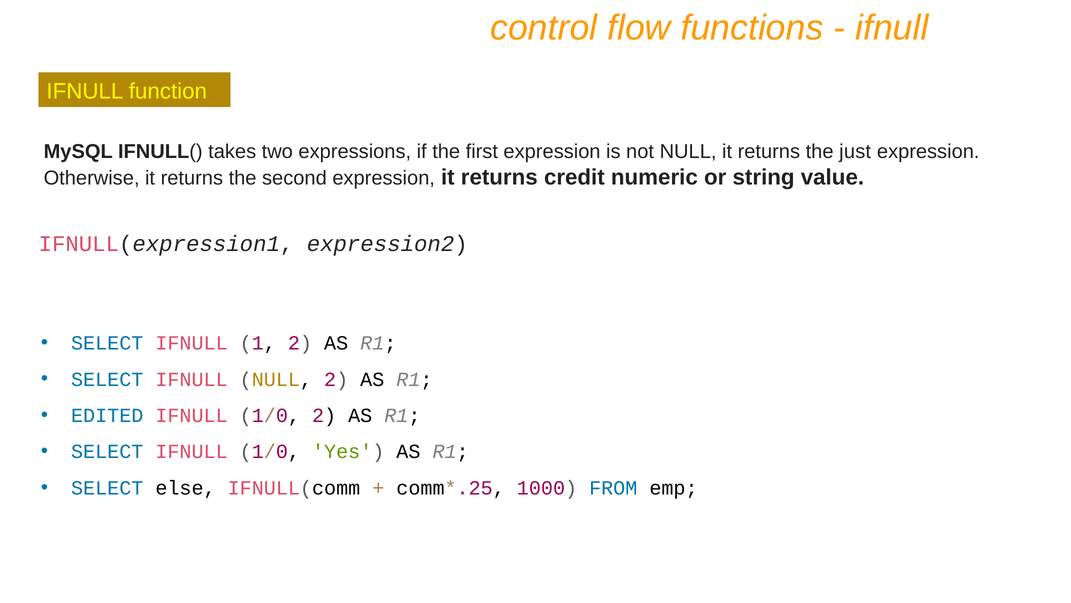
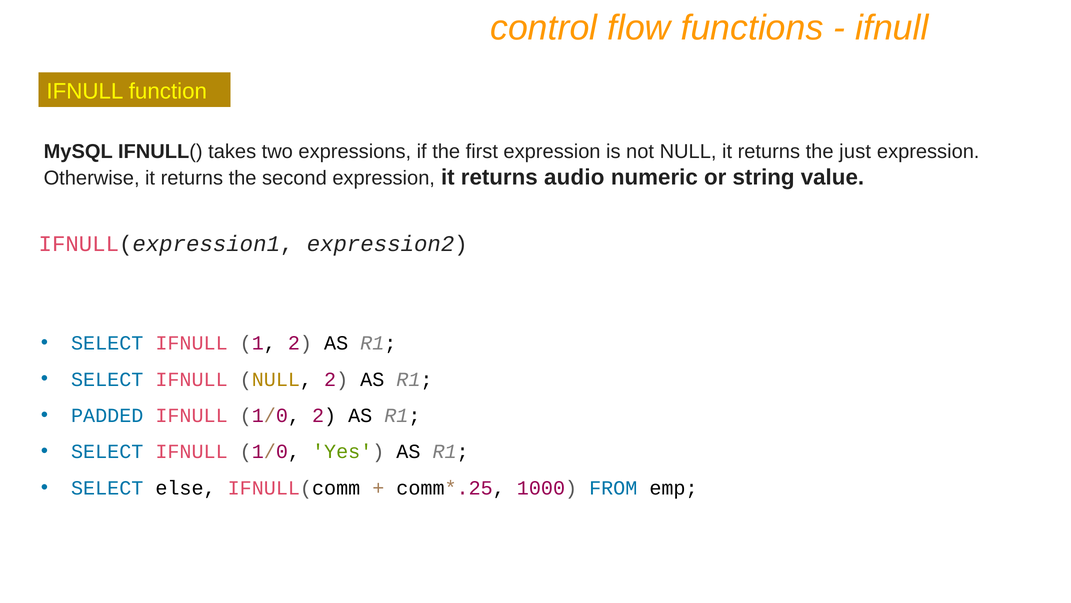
credit: credit -> audio
EDITED: EDITED -> PADDED
